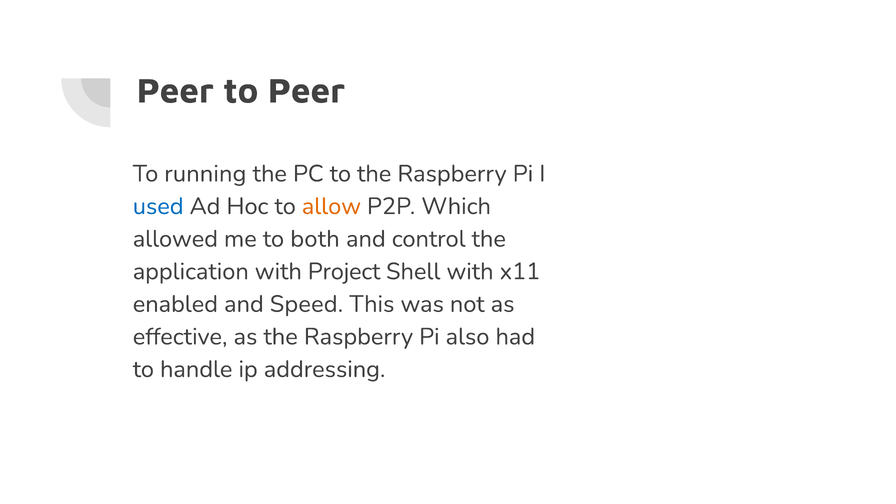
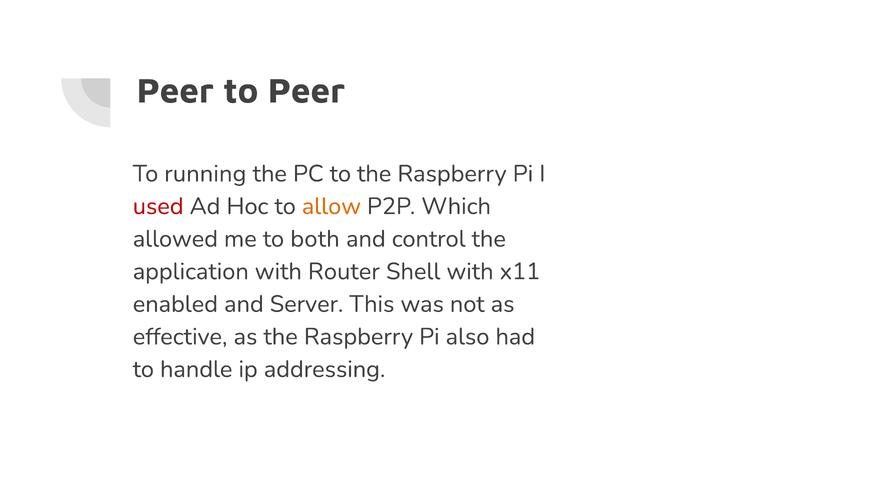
used colour: blue -> red
Project: Project -> Router
Speed: Speed -> Server
